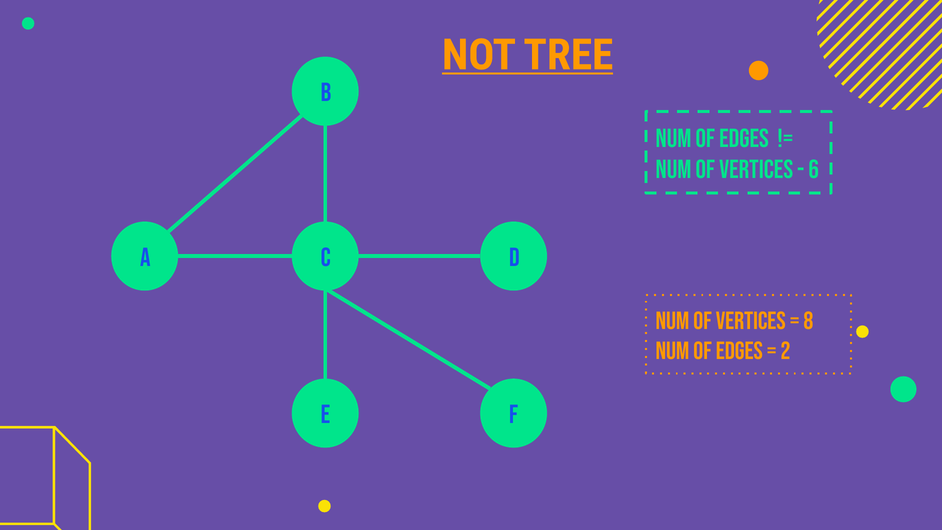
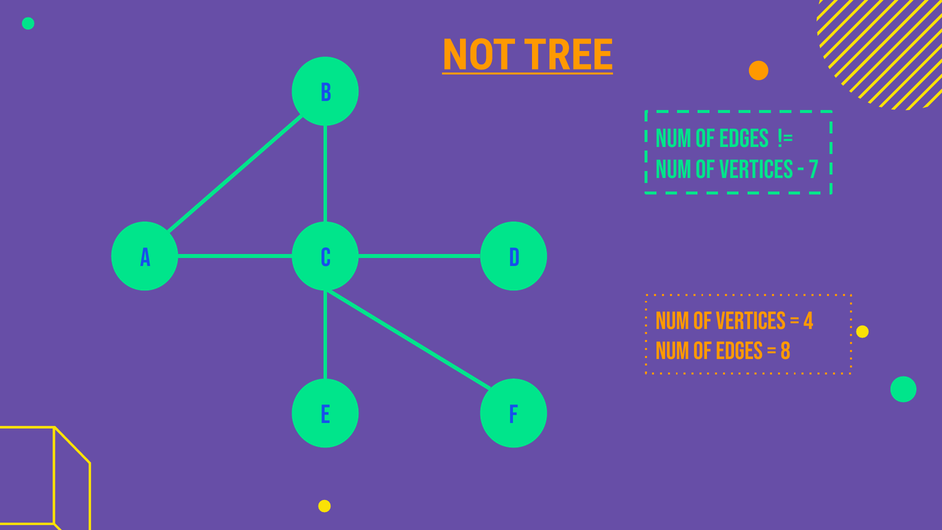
6: 6 -> 7
8: 8 -> 4
2: 2 -> 8
